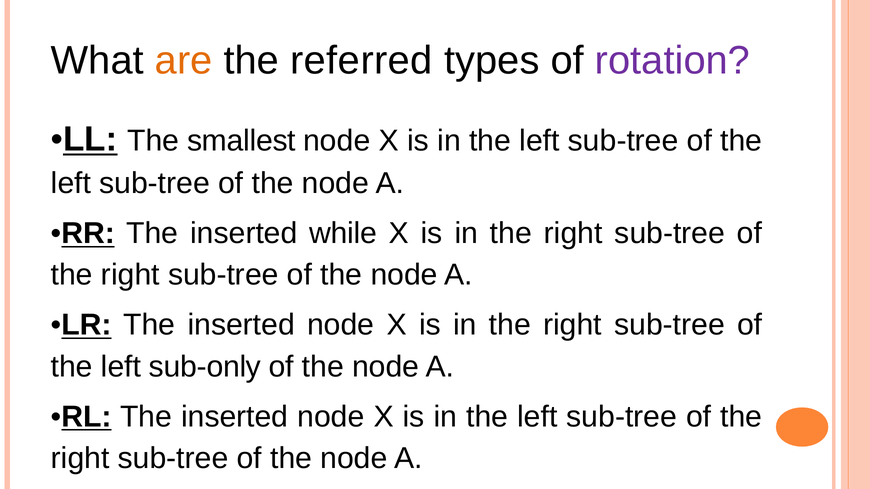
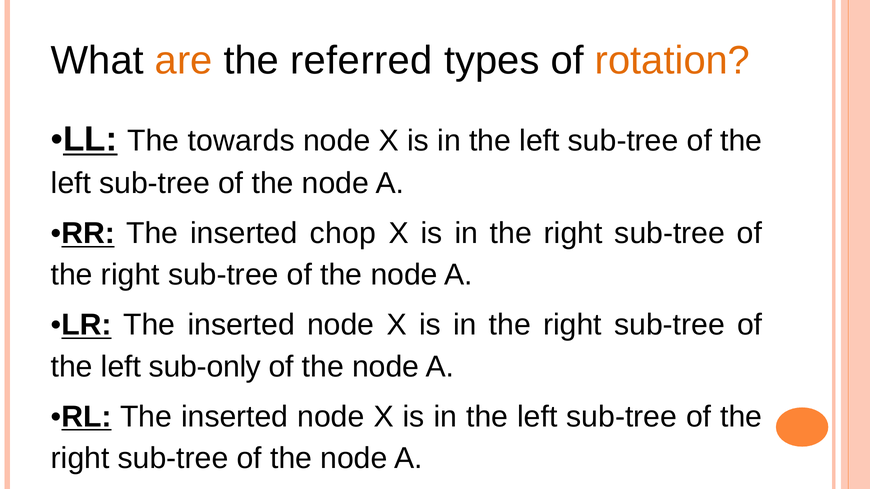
rotation colour: purple -> orange
smallest: smallest -> towards
while: while -> chop
